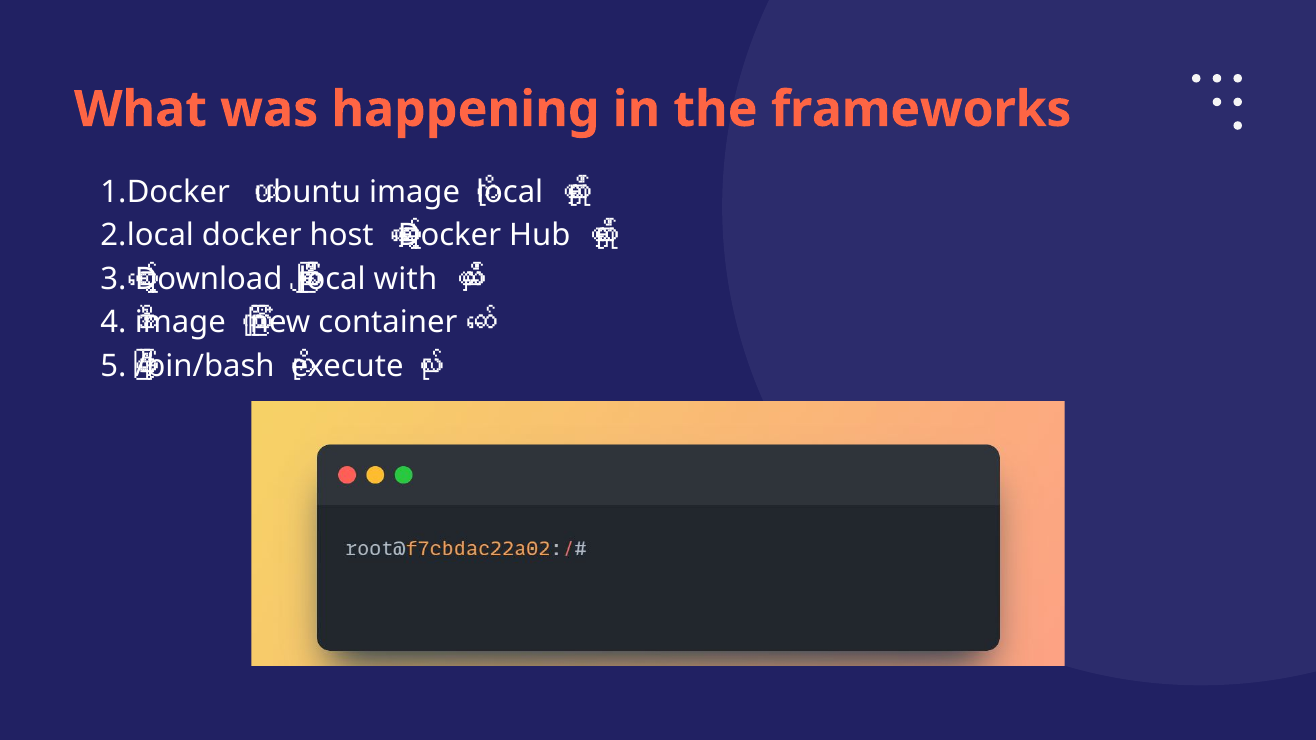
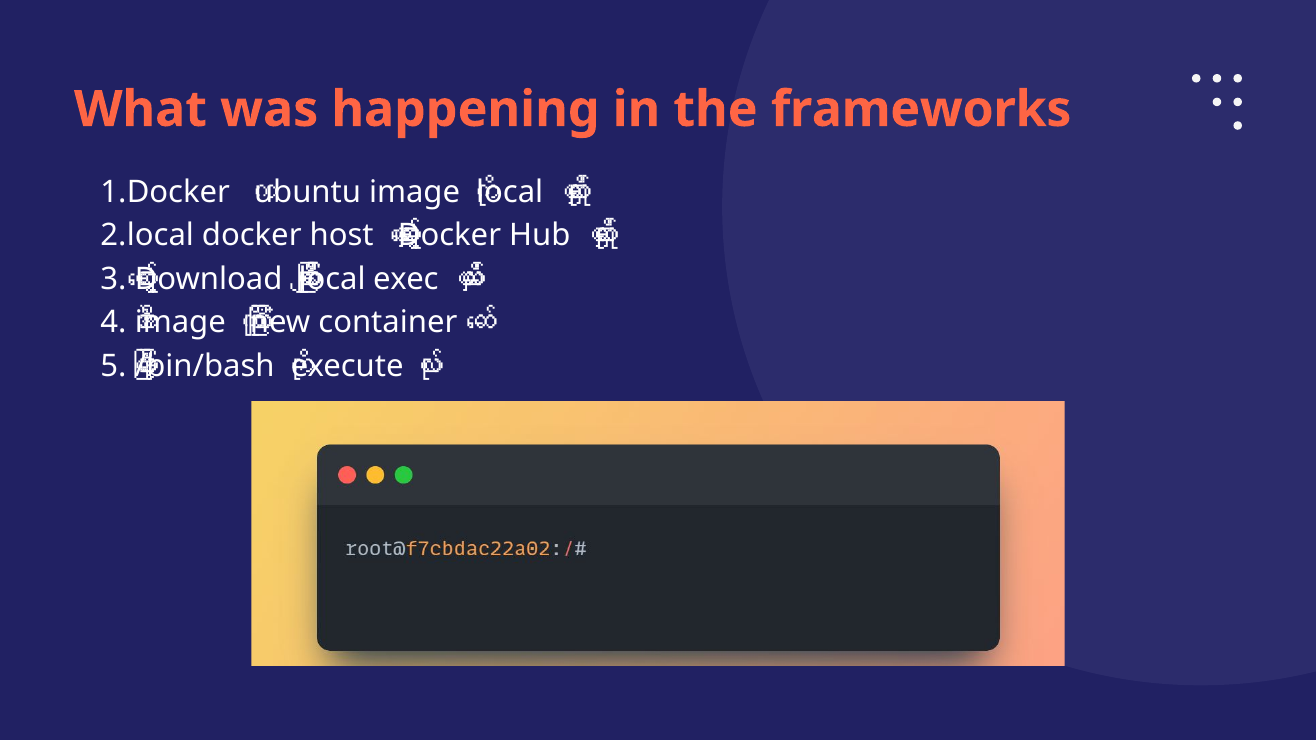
with: with -> exec
